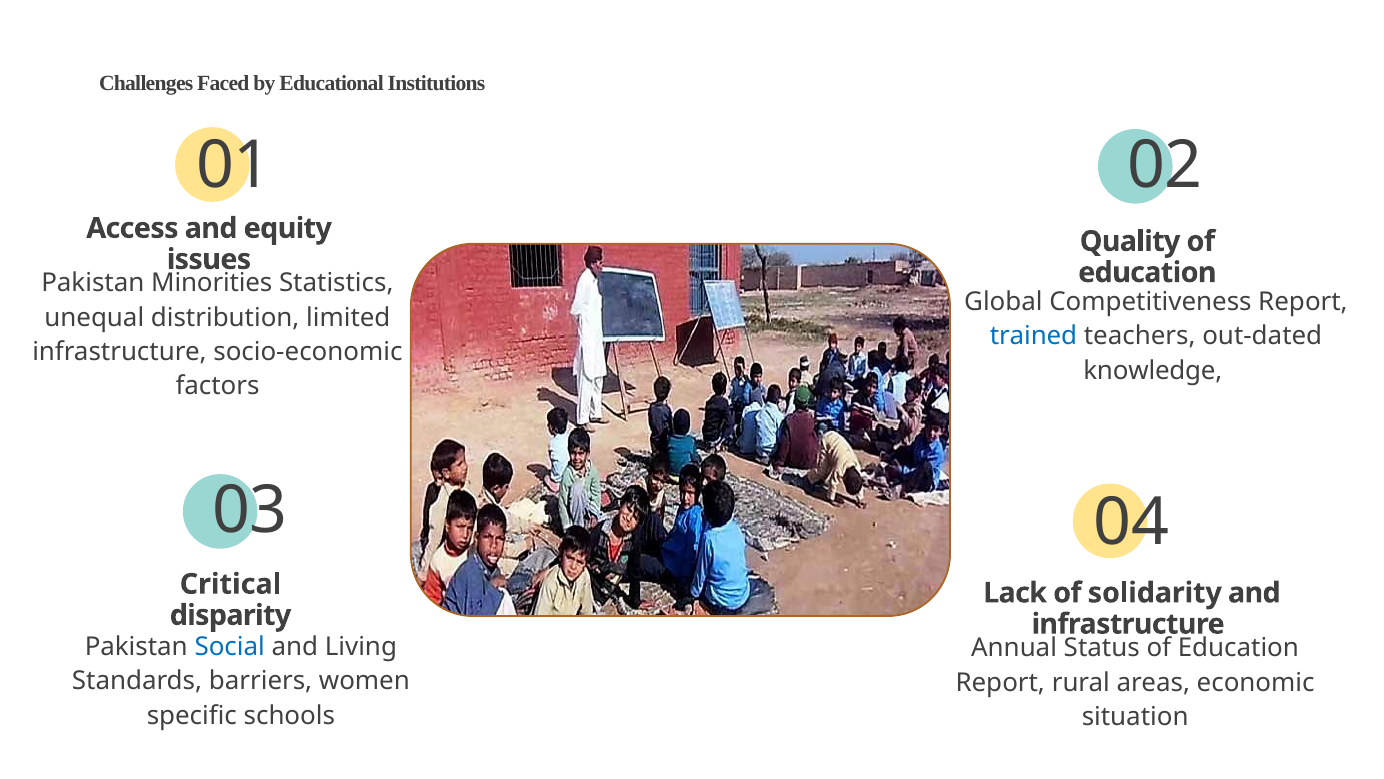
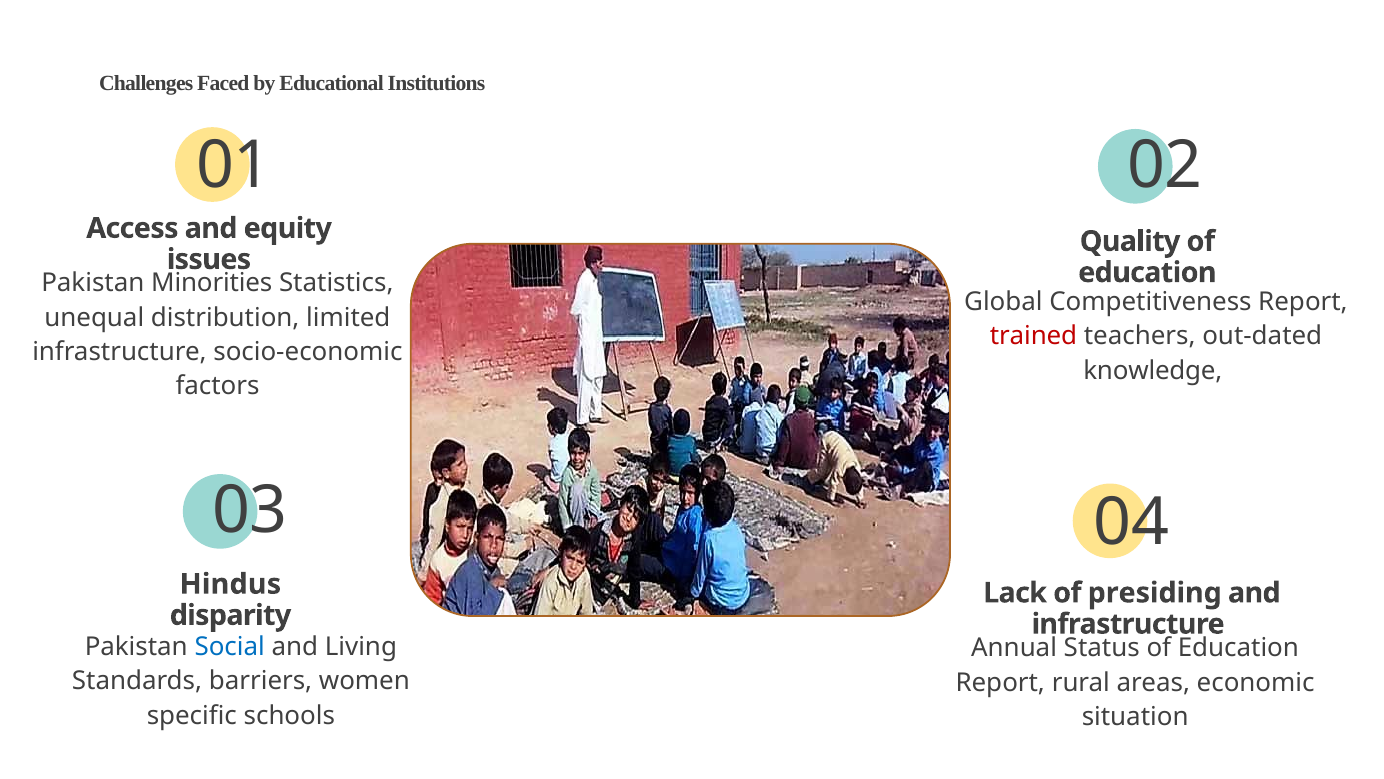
trained colour: blue -> red
Critical: Critical -> Hindus
solidarity: solidarity -> presiding
